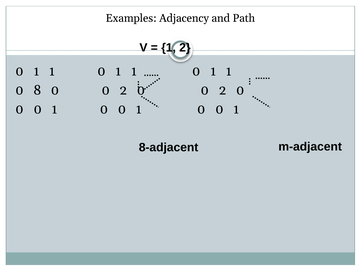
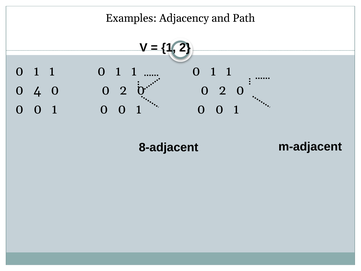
8: 8 -> 4
